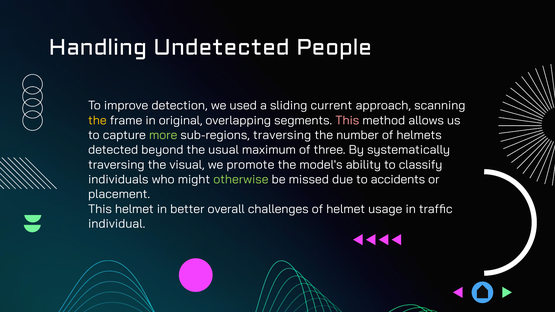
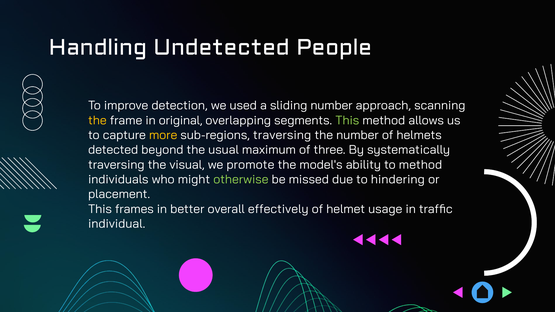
sliding current: current -> number
This at (347, 120) colour: pink -> light green
more colour: light green -> yellow
to classify: classify -> method
accidents: accidents -> hindering
This helmet: helmet -> frames
challenges: challenges -> effectively
